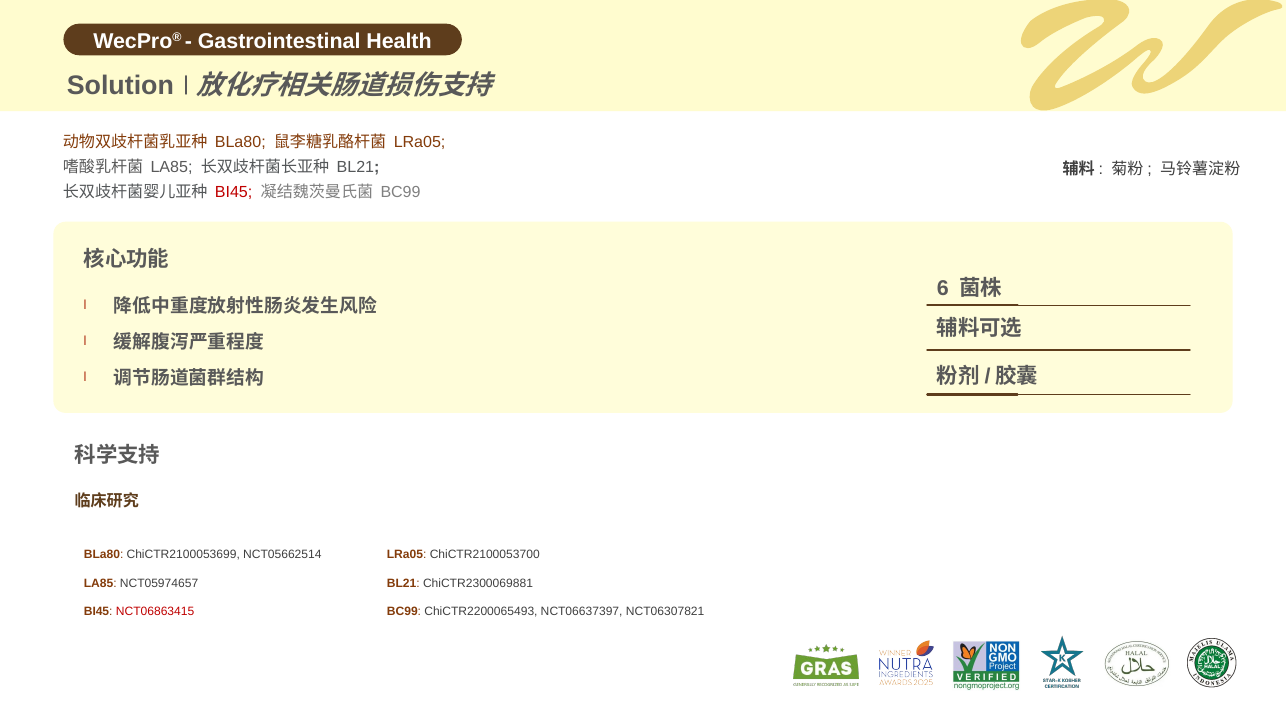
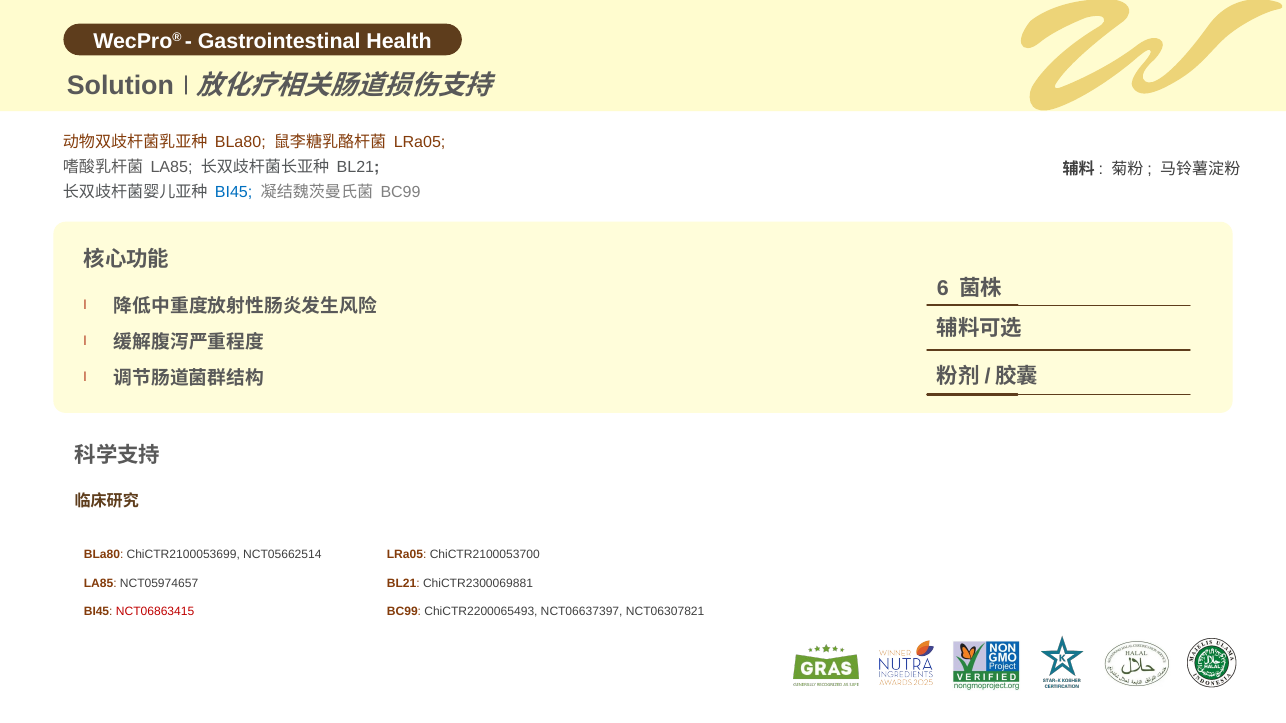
BI45 at (234, 192) colour: red -> blue
